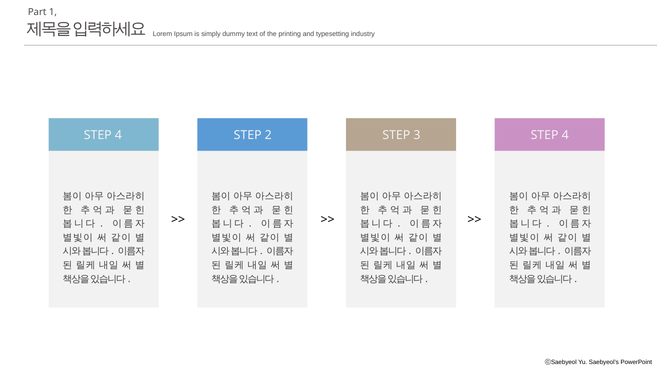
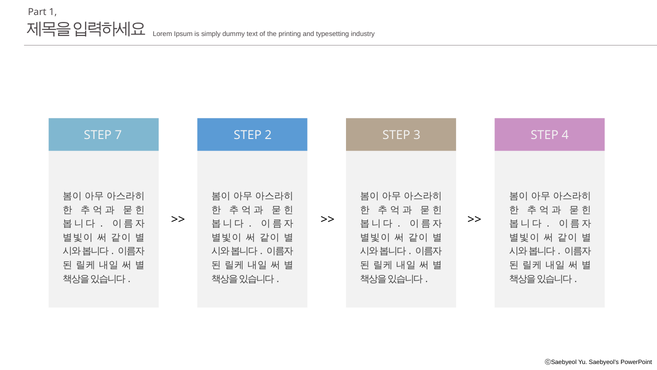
4 at (118, 135): 4 -> 7
